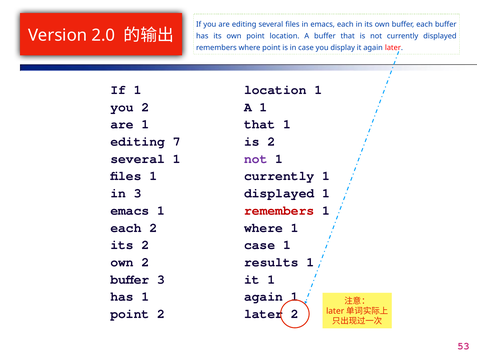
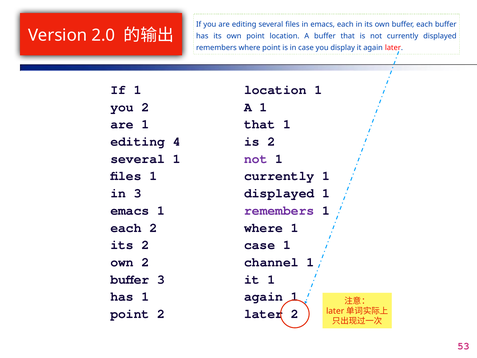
7: 7 -> 4
remembers at (279, 210) colour: red -> purple
results: results -> channel
